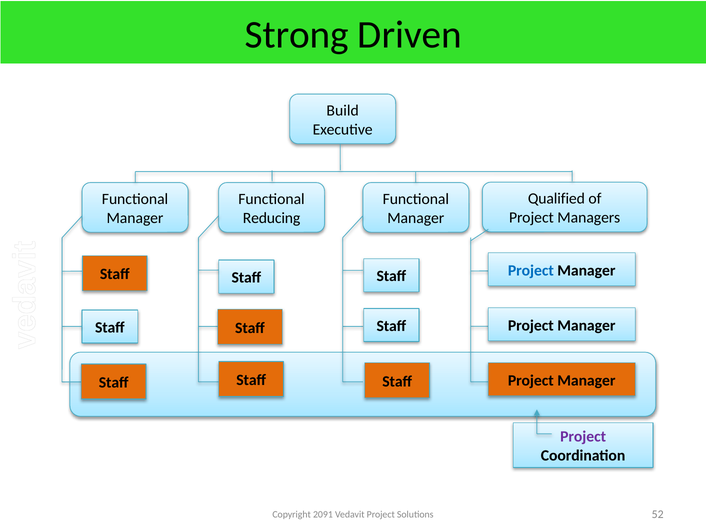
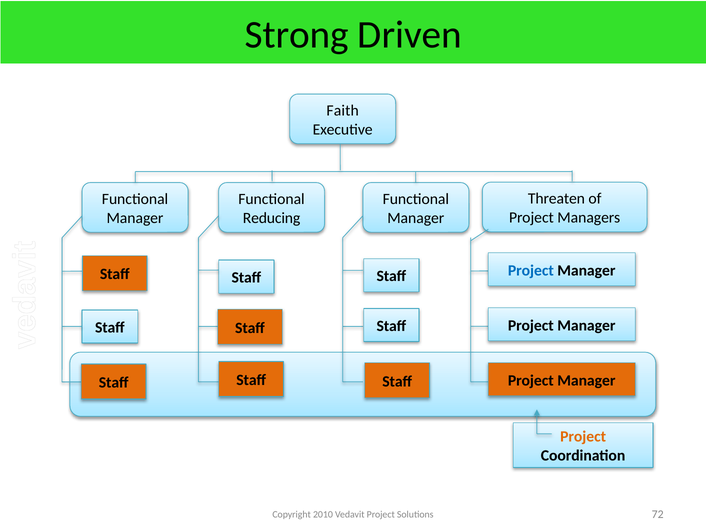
Build: Build -> Faith
Qualified: Qualified -> Threaten
Project at (583, 437) colour: purple -> orange
2091: 2091 -> 2010
52: 52 -> 72
